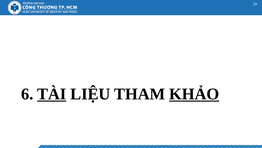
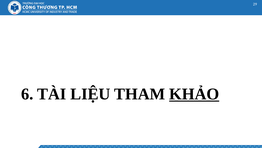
TÀI underline: present -> none
